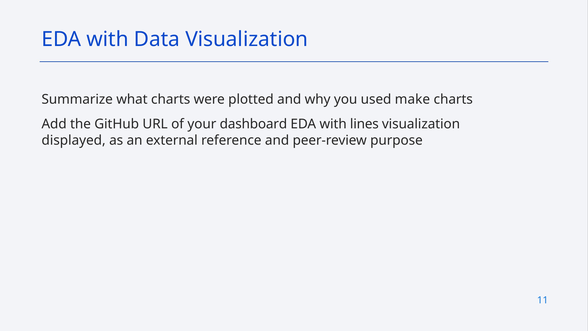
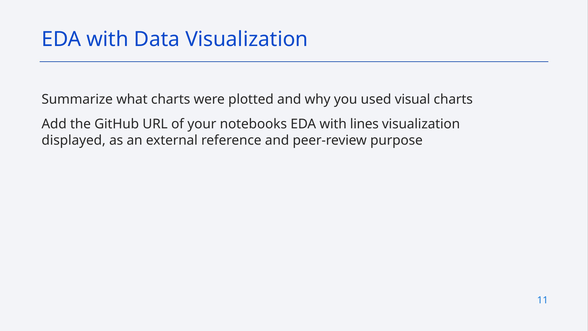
make: make -> visual
dashboard: dashboard -> notebooks
